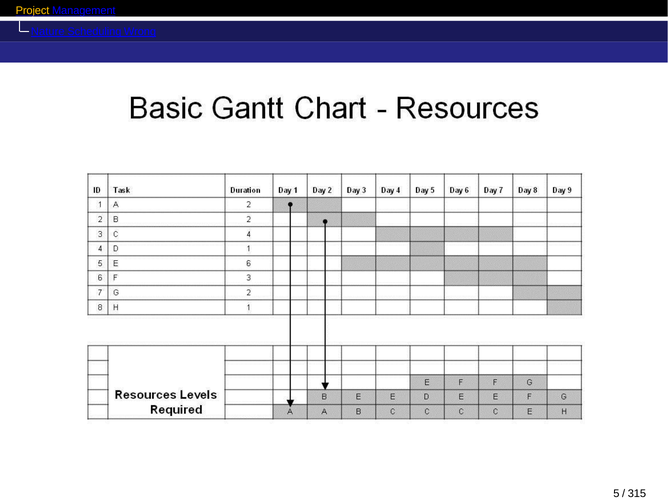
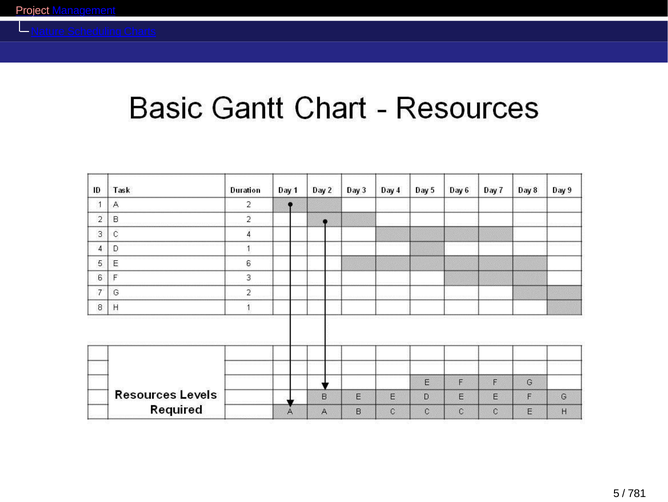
Project colour: yellow -> pink
Wrong: Wrong -> Charts
315: 315 -> 781
